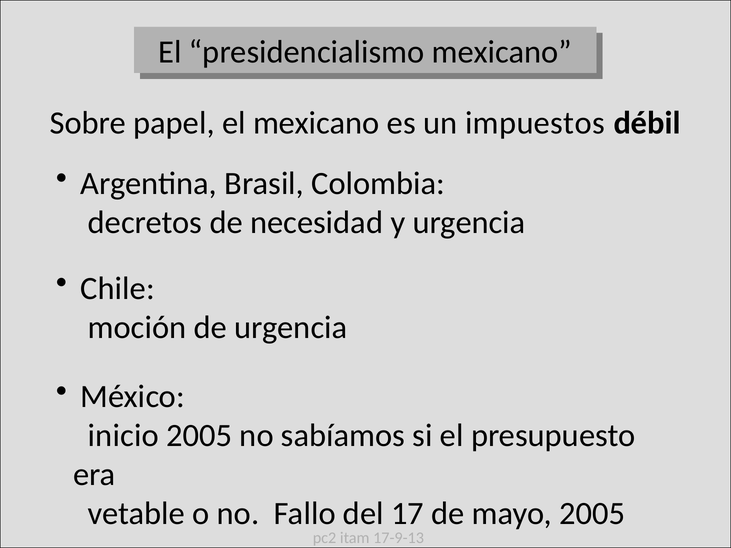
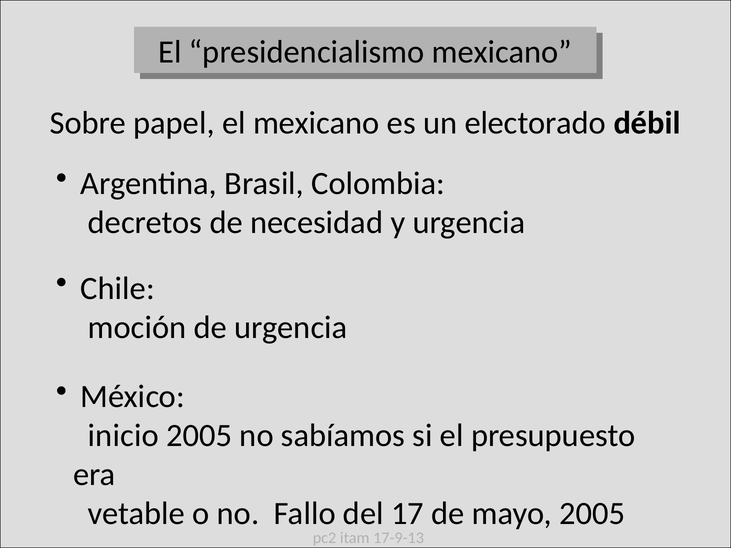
impuestos: impuestos -> electorado
